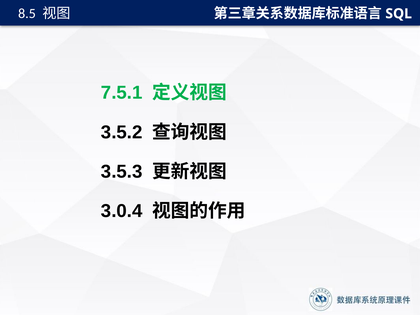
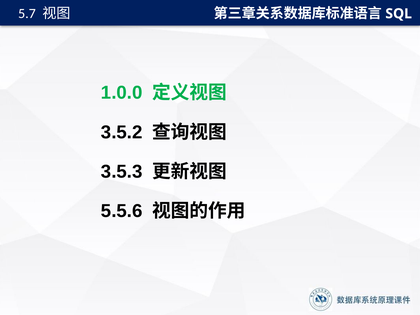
8.5: 8.5 -> 5.7
7.5.1: 7.5.1 -> 1.0.0
3.0.4: 3.0.4 -> 5.5.6
